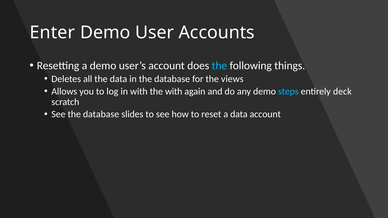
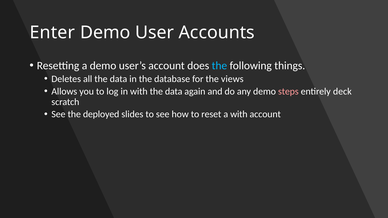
with the with: with -> data
steps colour: light blue -> pink
See the database: database -> deployed
a data: data -> with
